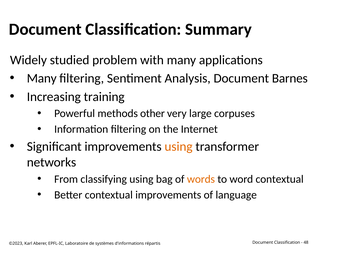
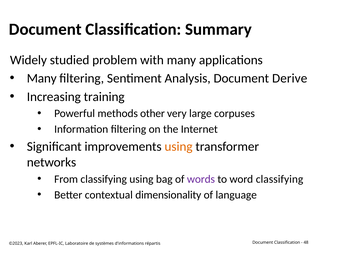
Barnes: Barnes -> Derive
words colour: orange -> purple
word contextual: contextual -> classifying
contextual improvements: improvements -> dimensionality
